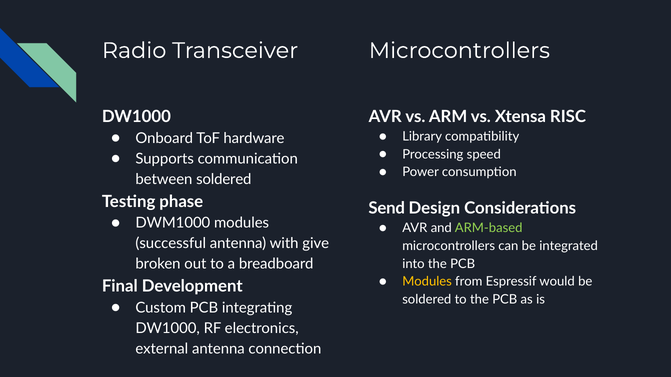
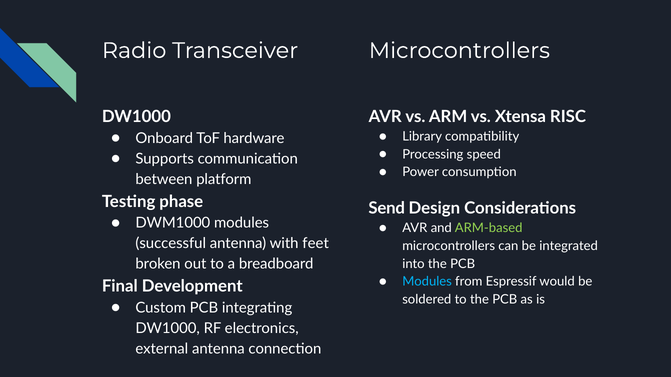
between soldered: soldered -> platform
give: give -> feet
Modules at (427, 282) colour: yellow -> light blue
